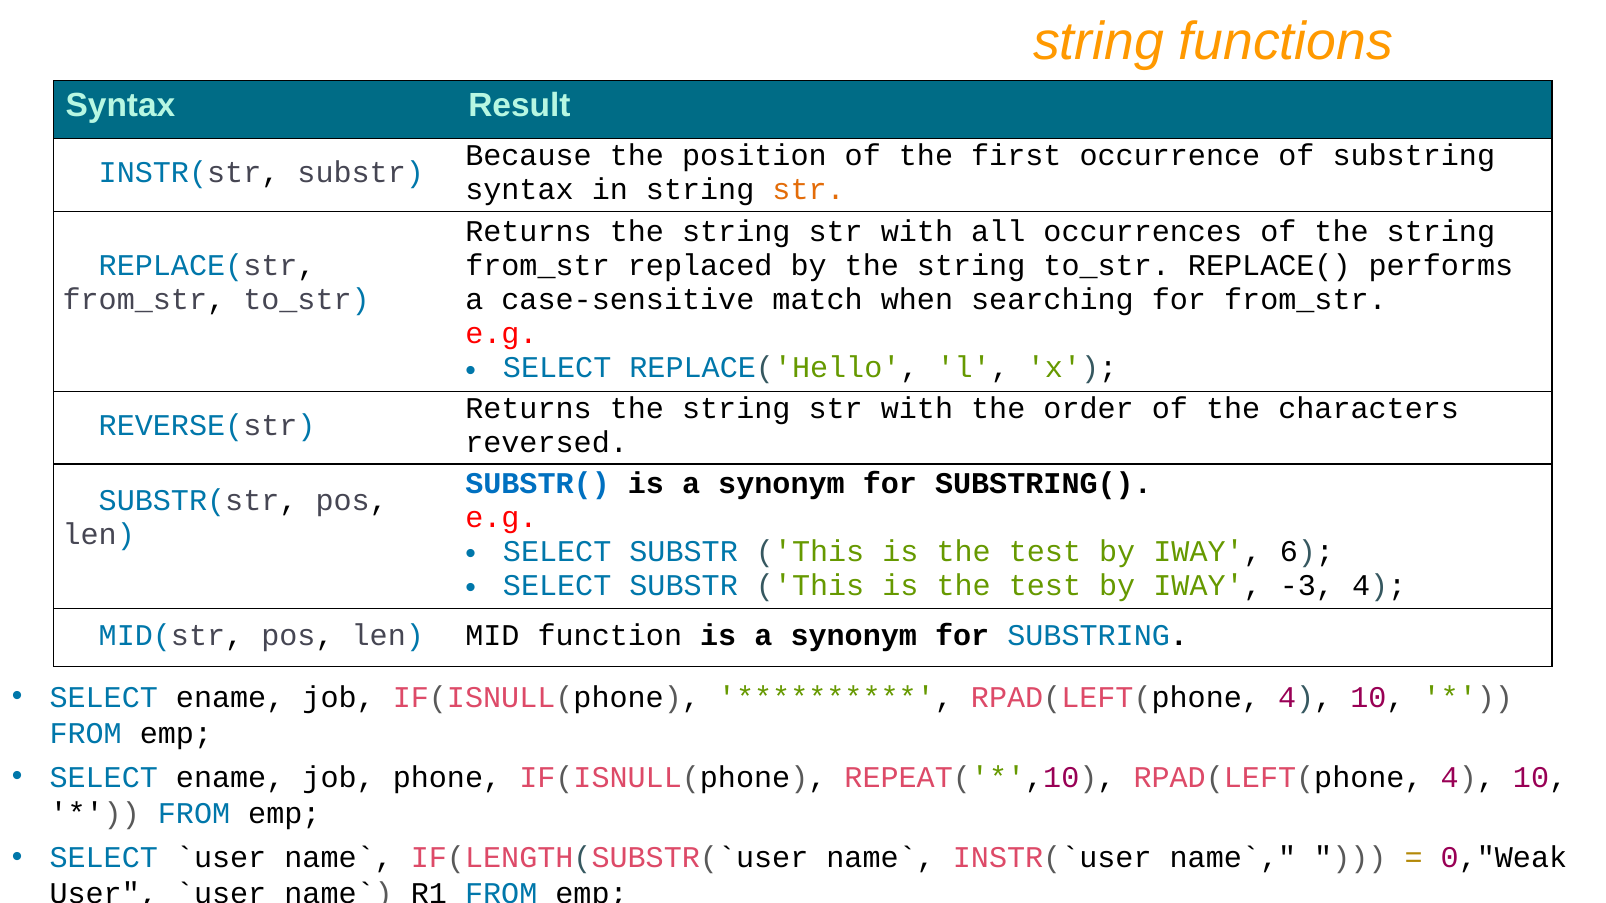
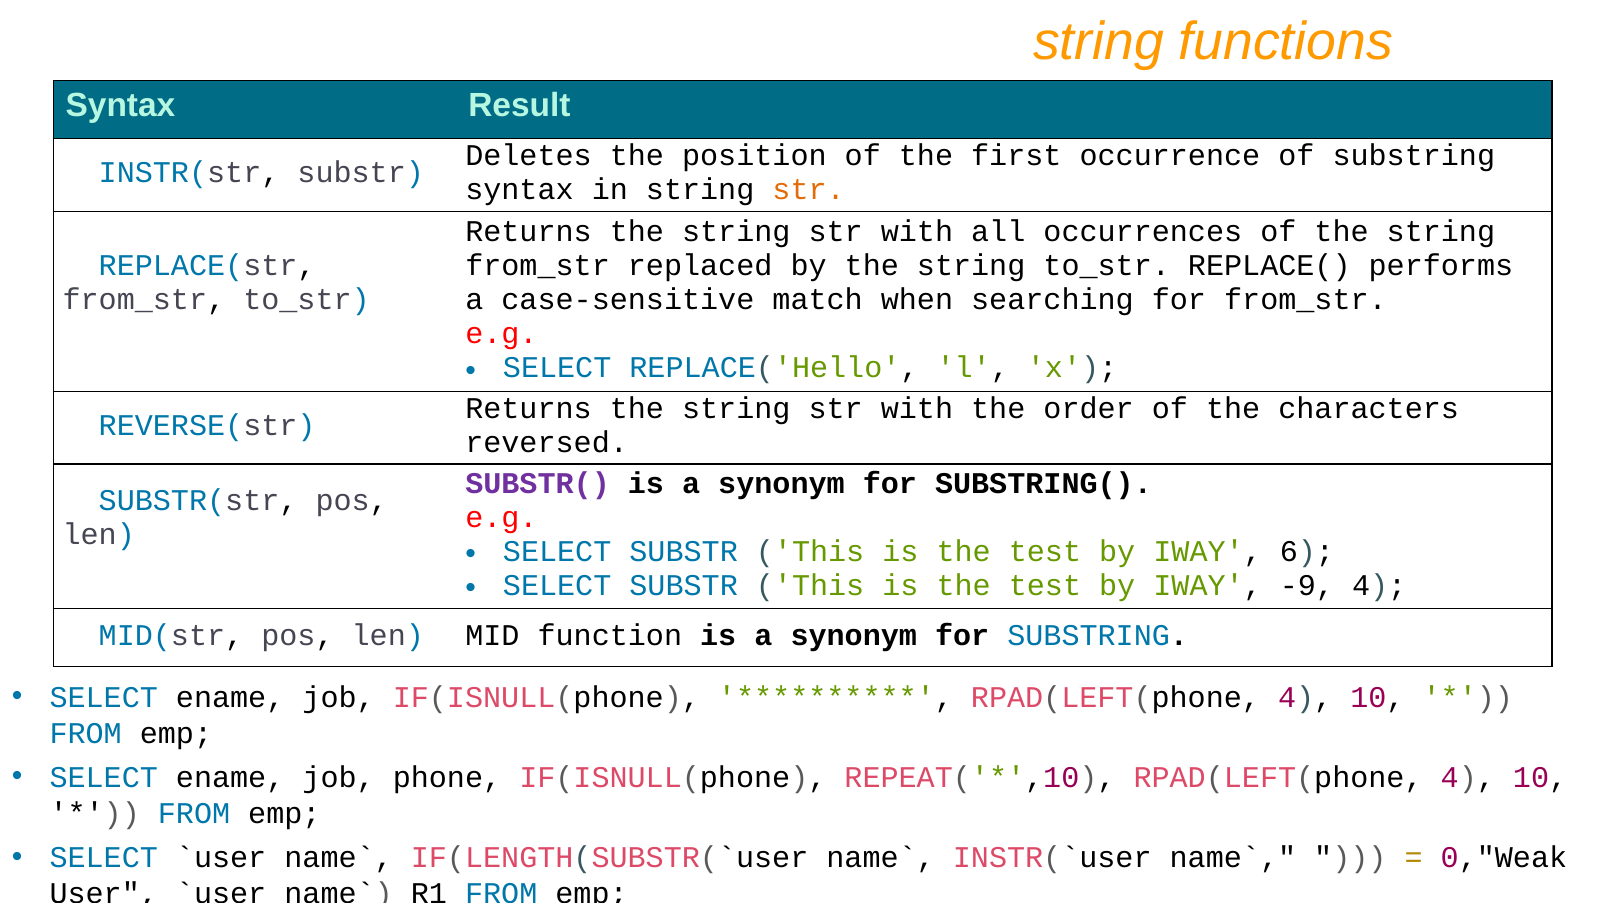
Because: Because -> Deletes
SUBSTR( colour: blue -> purple
-3: -3 -> -9
